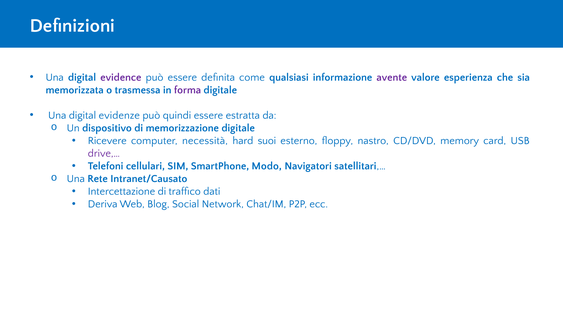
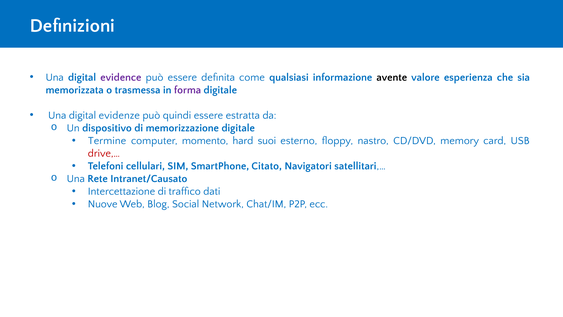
avente colour: purple -> black
Ricevere: Ricevere -> Termine
necessità: necessità -> momento
drive,… colour: purple -> red
Modo: Modo -> Citato
Deriva: Deriva -> Nuove
